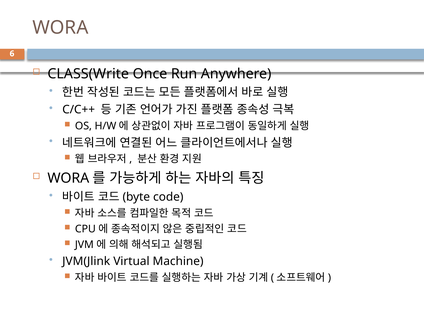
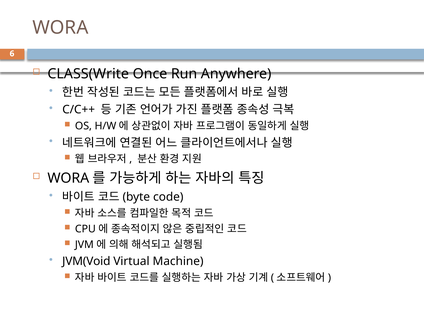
JVM(Jlink: JVM(Jlink -> JVM(Void
